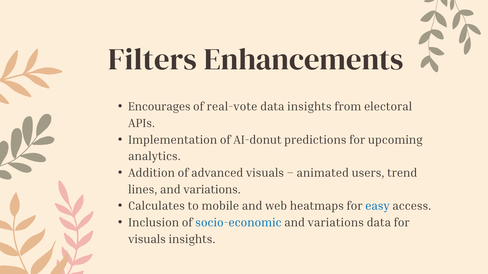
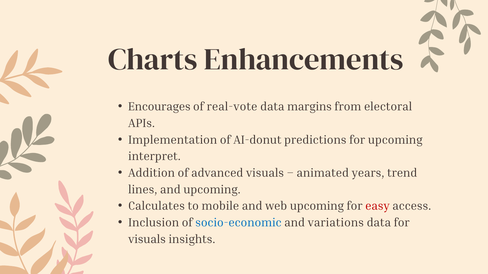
Filters: Filters -> Charts
data insights: insights -> margins
analytics: analytics -> interpret
users: users -> years
lines and variations: variations -> upcoming
web heatmaps: heatmaps -> upcoming
easy colour: blue -> red
